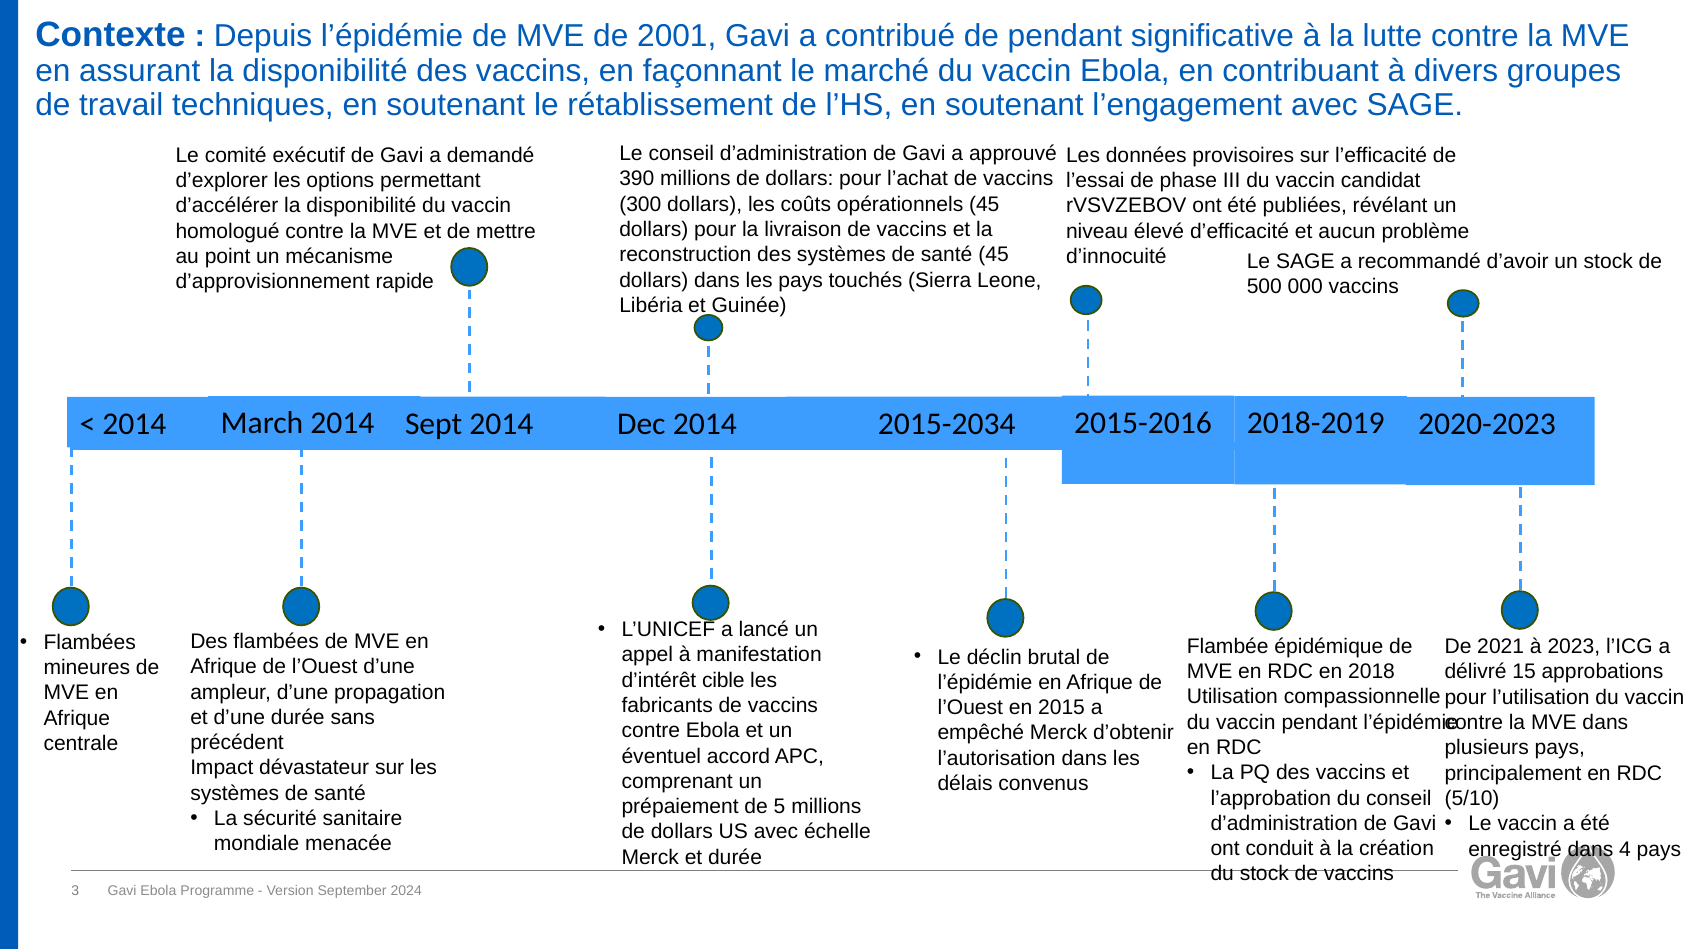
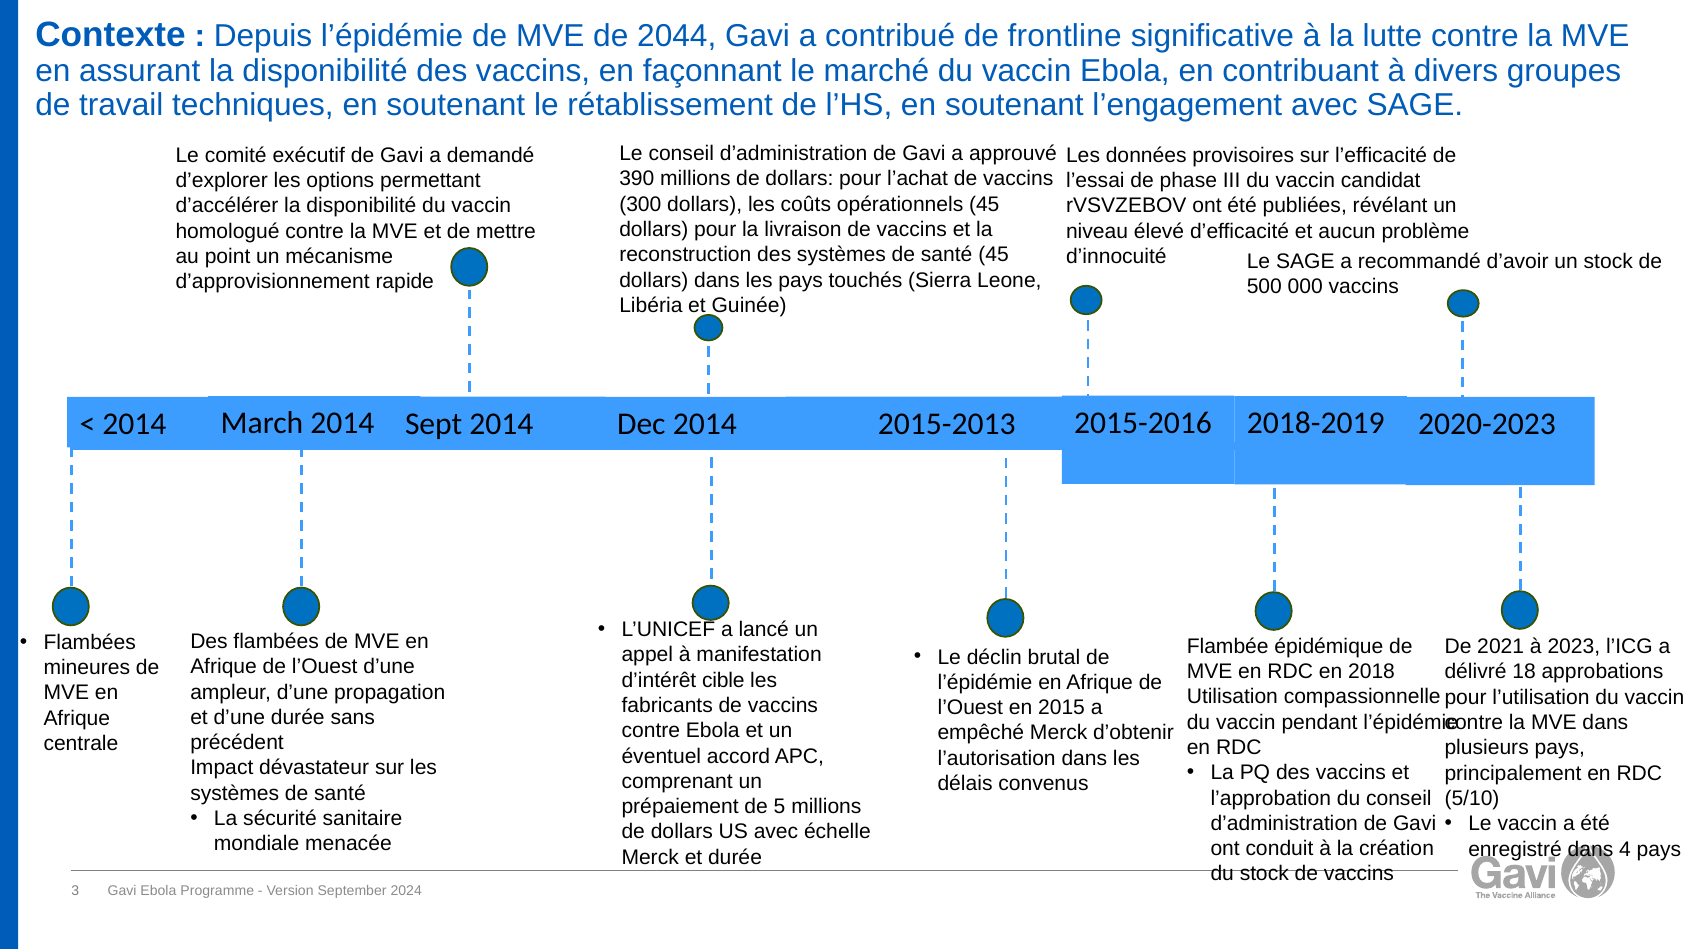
2001: 2001 -> 2044
de pendant: pendant -> frontline
2015-2034: 2015-2034 -> 2015-2013
15: 15 -> 18
